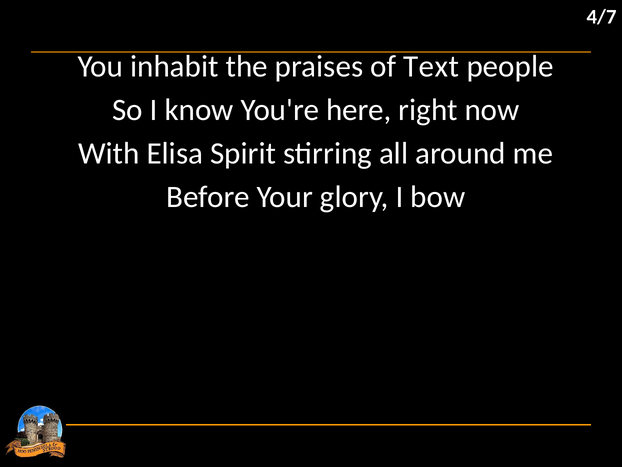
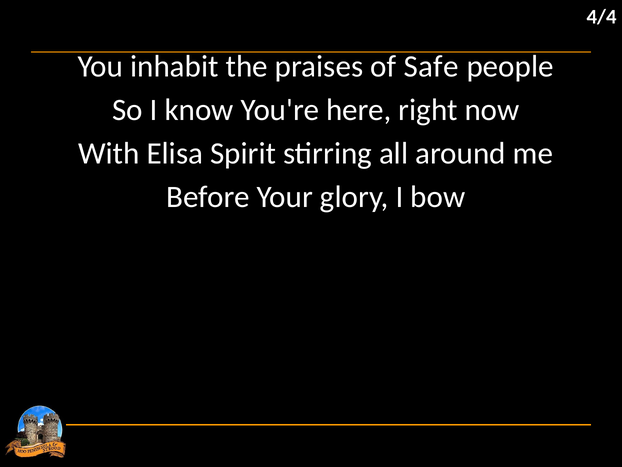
4/7: 4/7 -> 4/4
Text: Text -> Safe
